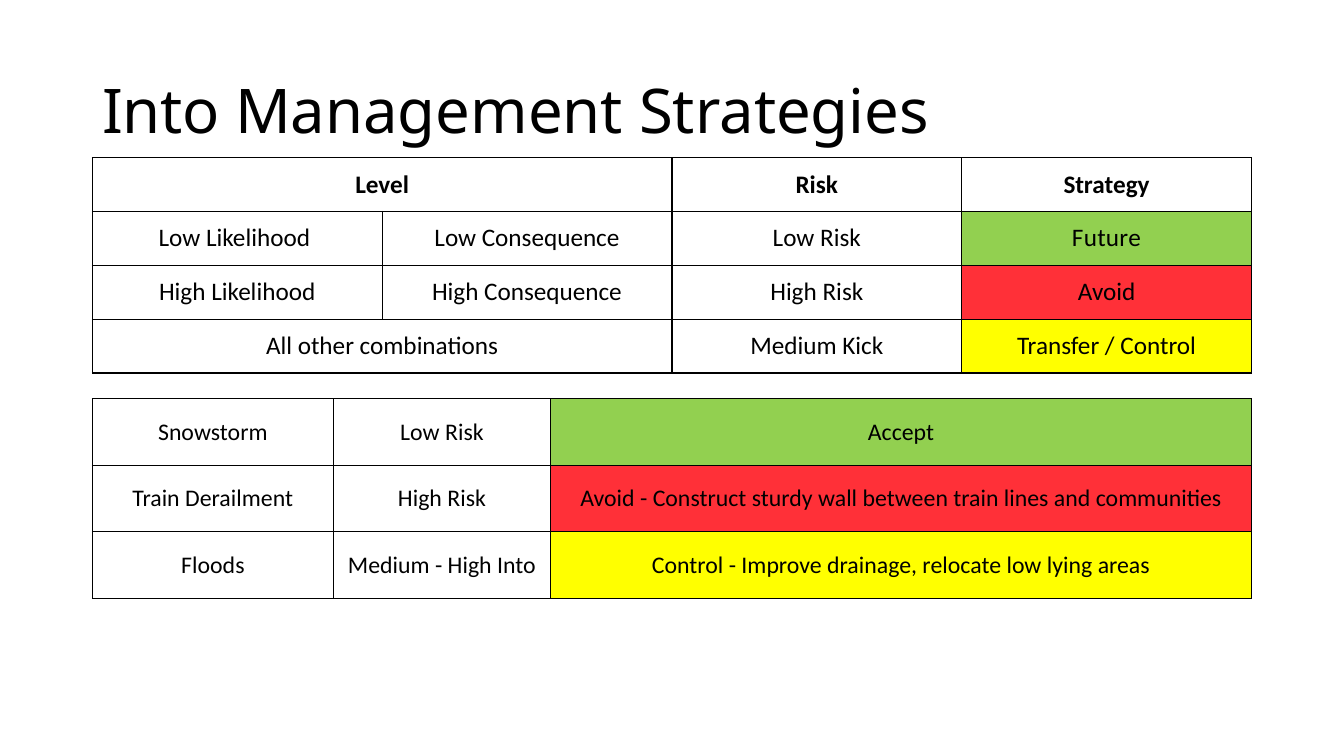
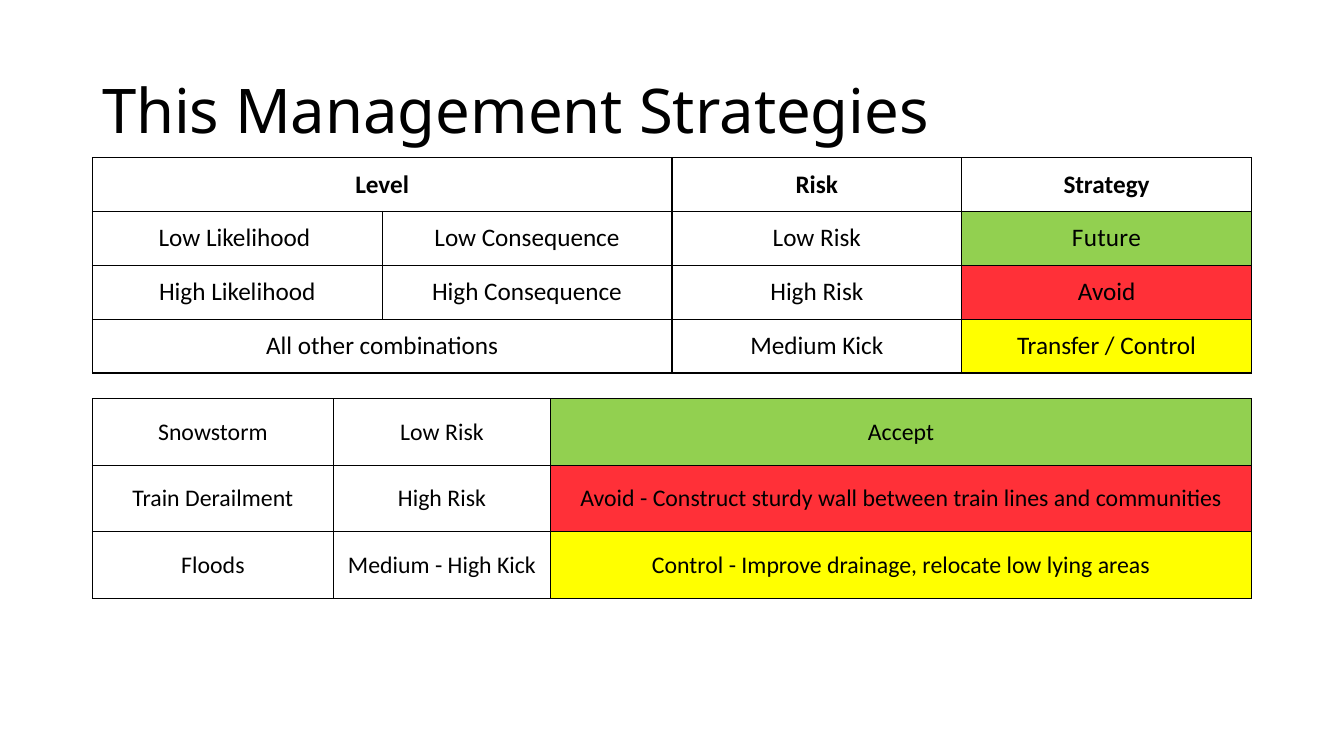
Into at (161, 113): Into -> This
High Into: Into -> Kick
